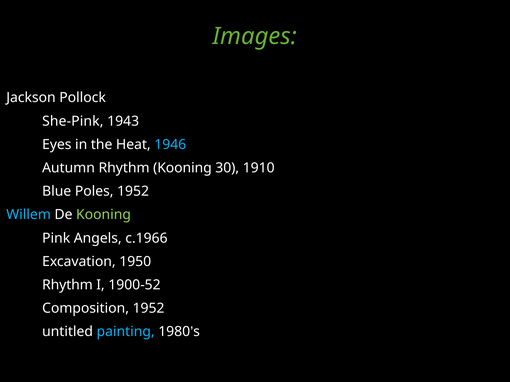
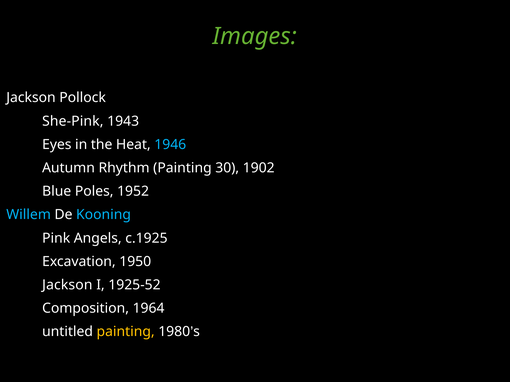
Rhythm Kooning: Kooning -> Painting
1910: 1910 -> 1902
Kooning at (104, 215) colour: light green -> light blue
c.1966: c.1966 -> c.1925
Rhythm at (67, 285): Rhythm -> Jackson
1900-52: 1900-52 -> 1925-52
Composition 1952: 1952 -> 1964
painting at (126, 332) colour: light blue -> yellow
